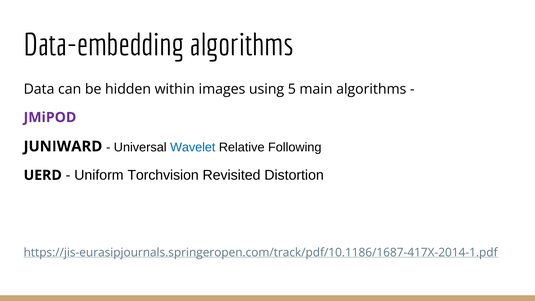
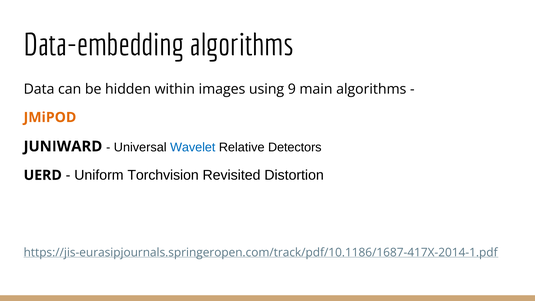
5: 5 -> 9
JMiPOD colour: purple -> orange
Following: Following -> Detectors
